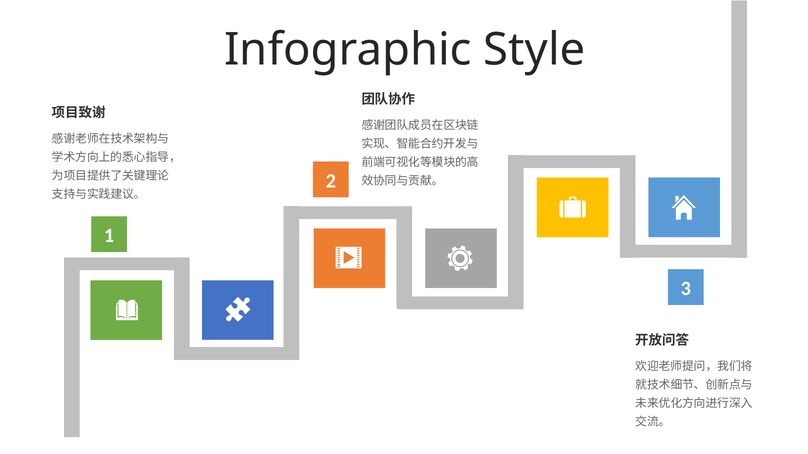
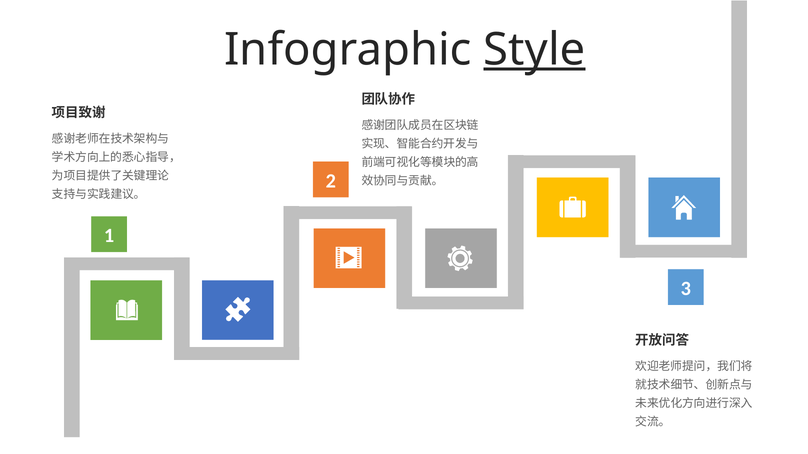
Style underline: none -> present
